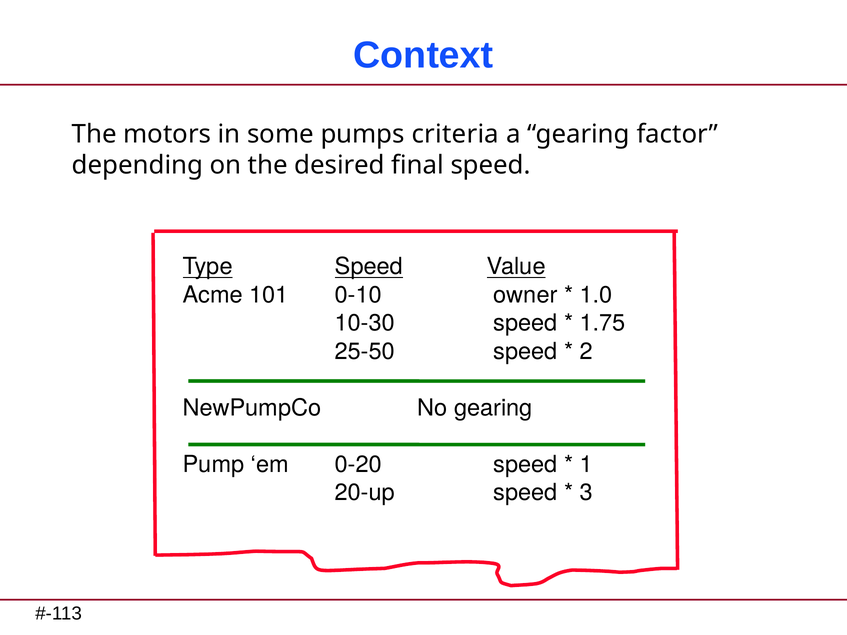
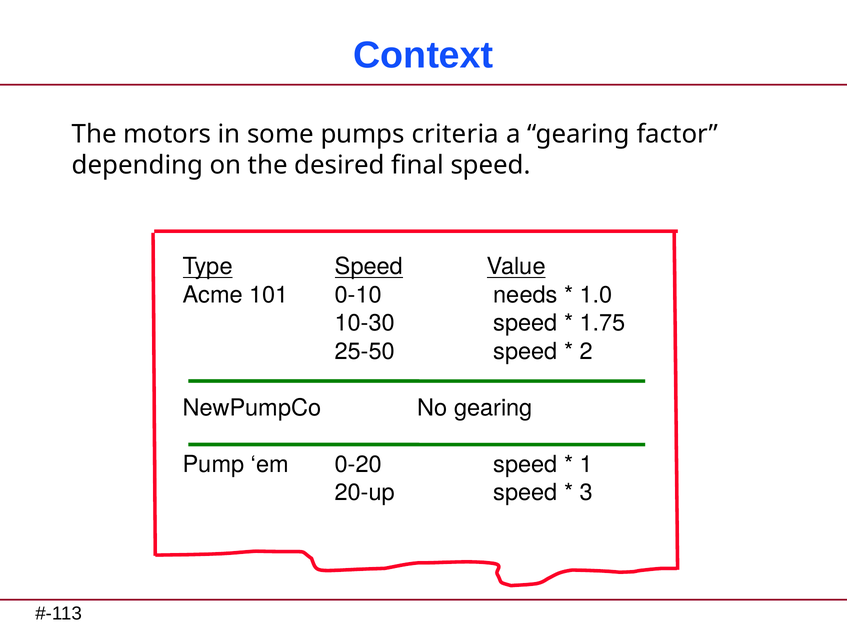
owner: owner -> needs
